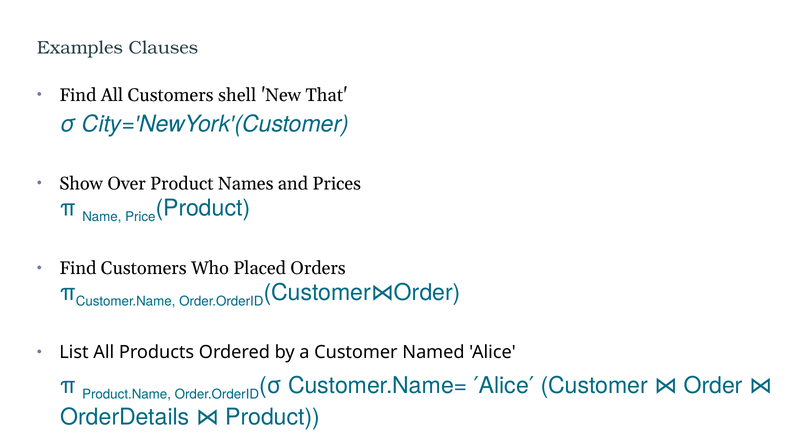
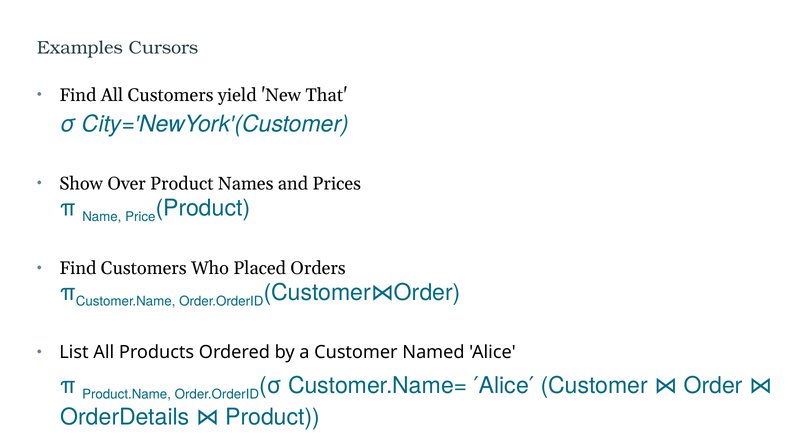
Clauses: Clauses -> Cursors
shell: shell -> yield
